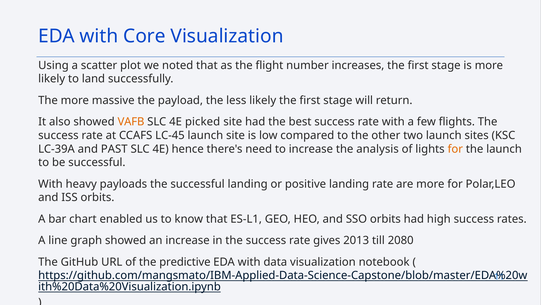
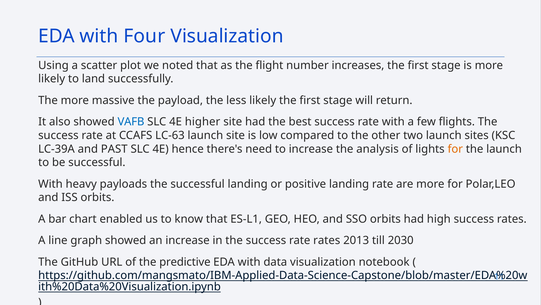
Core: Core -> Four
VAFB colour: orange -> blue
picked: picked -> higher
LC-45: LC-45 -> LC-63
rate gives: gives -> rates
2080: 2080 -> 2030
